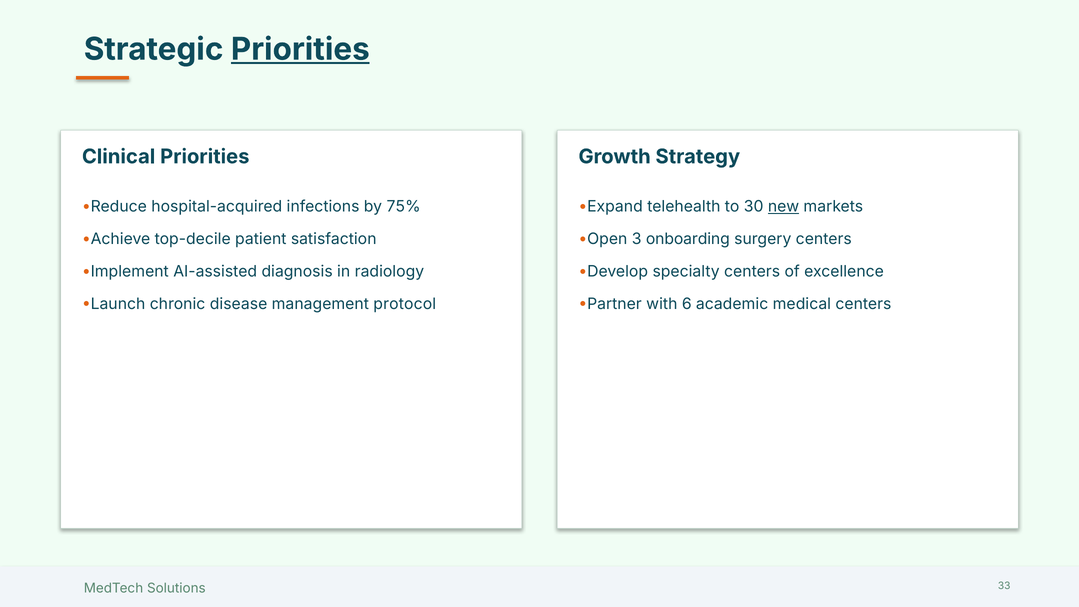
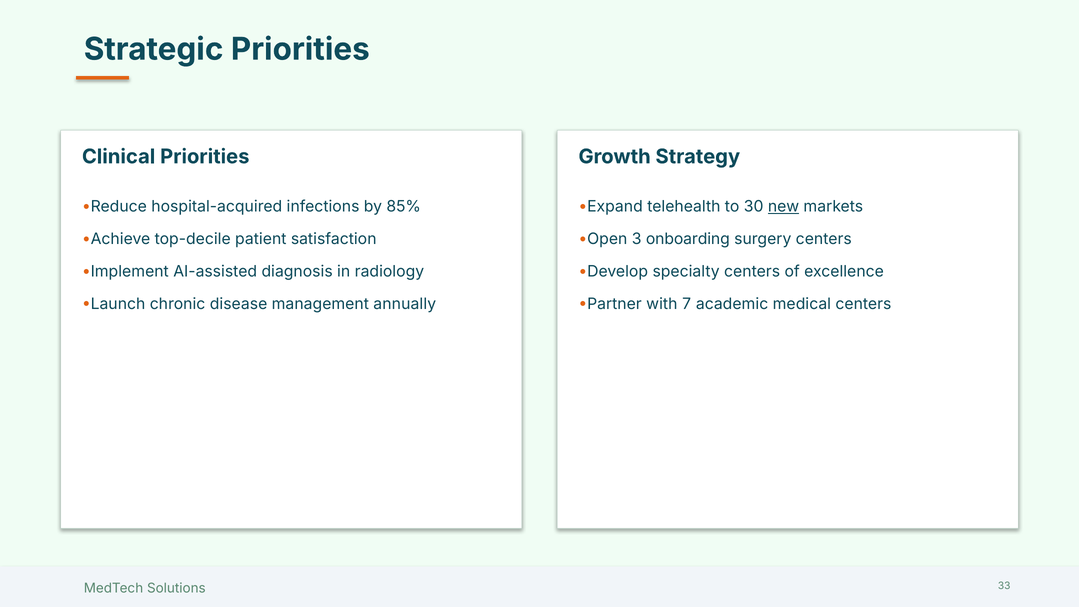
Priorities at (300, 49) underline: present -> none
75%: 75% -> 85%
protocol: protocol -> annually
6: 6 -> 7
